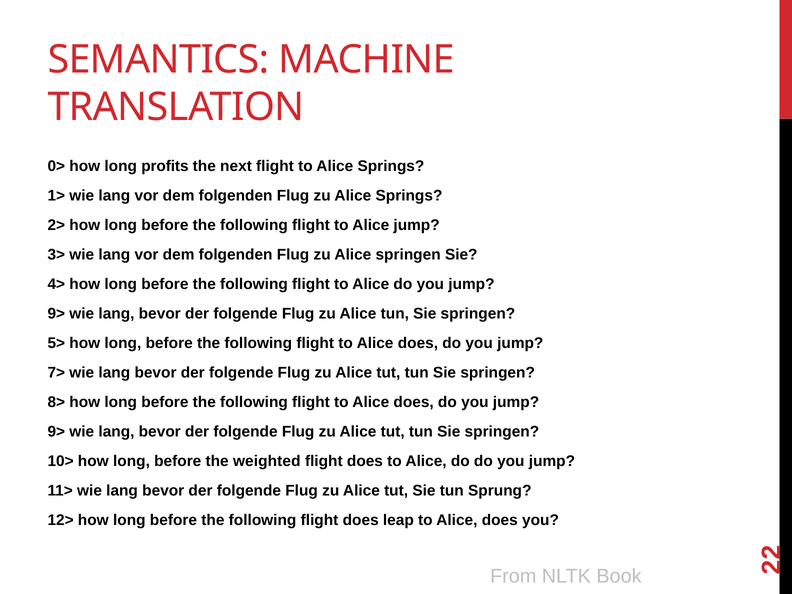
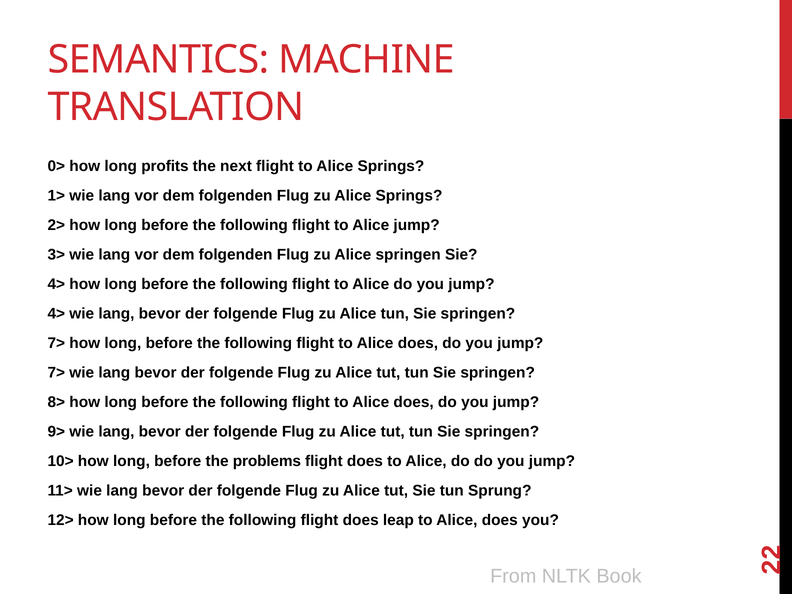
9> at (56, 314): 9> -> 4>
5> at (56, 343): 5> -> 7>
weighted: weighted -> problems
